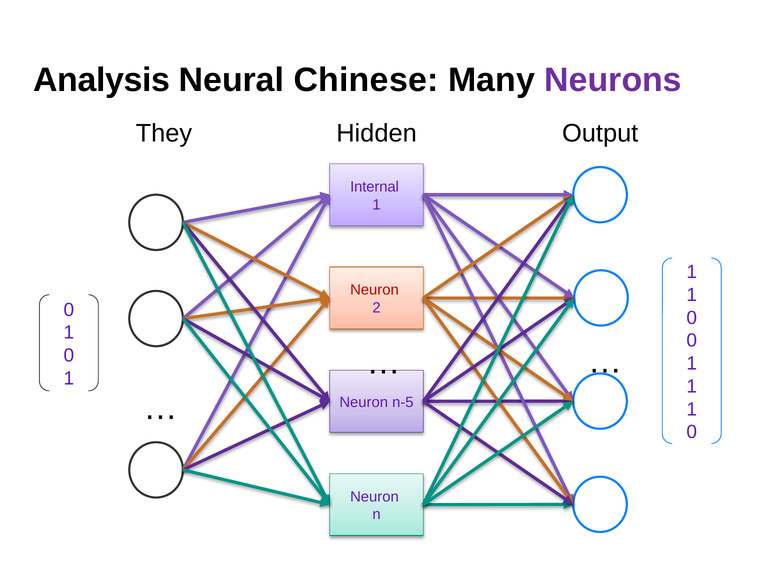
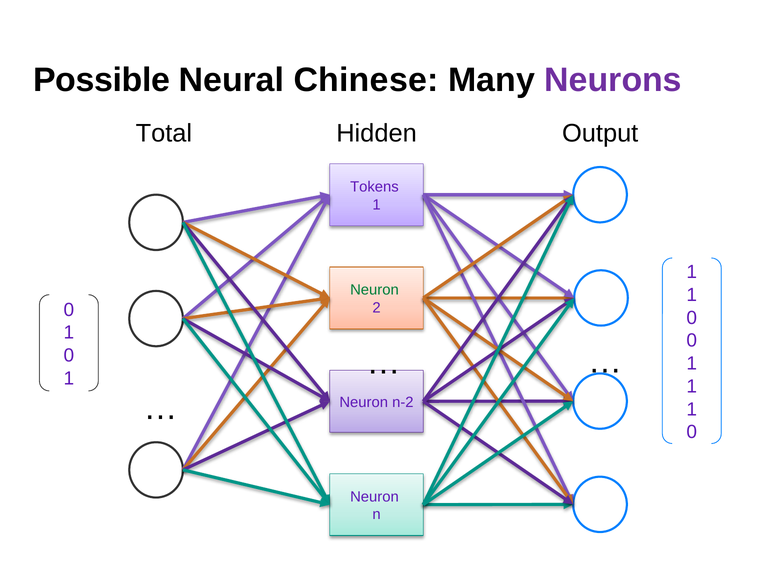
Analysis: Analysis -> Possible
They: They -> Total
Internal: Internal -> Tokens
Neuron at (374, 290) colour: red -> green
n-5: n-5 -> n-2
